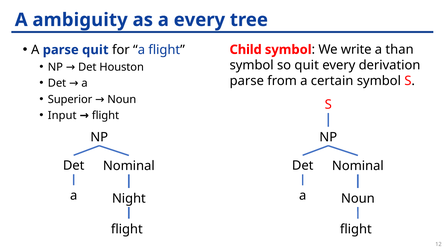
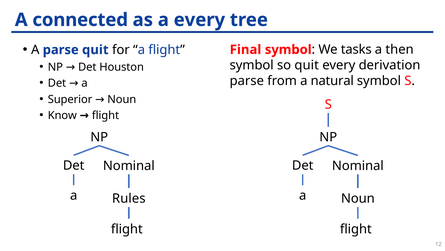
ambiguity: ambiguity -> connected
Child: Child -> Final
write: write -> tasks
than: than -> then
certain: certain -> natural
Input: Input -> Know
Night: Night -> Rules
